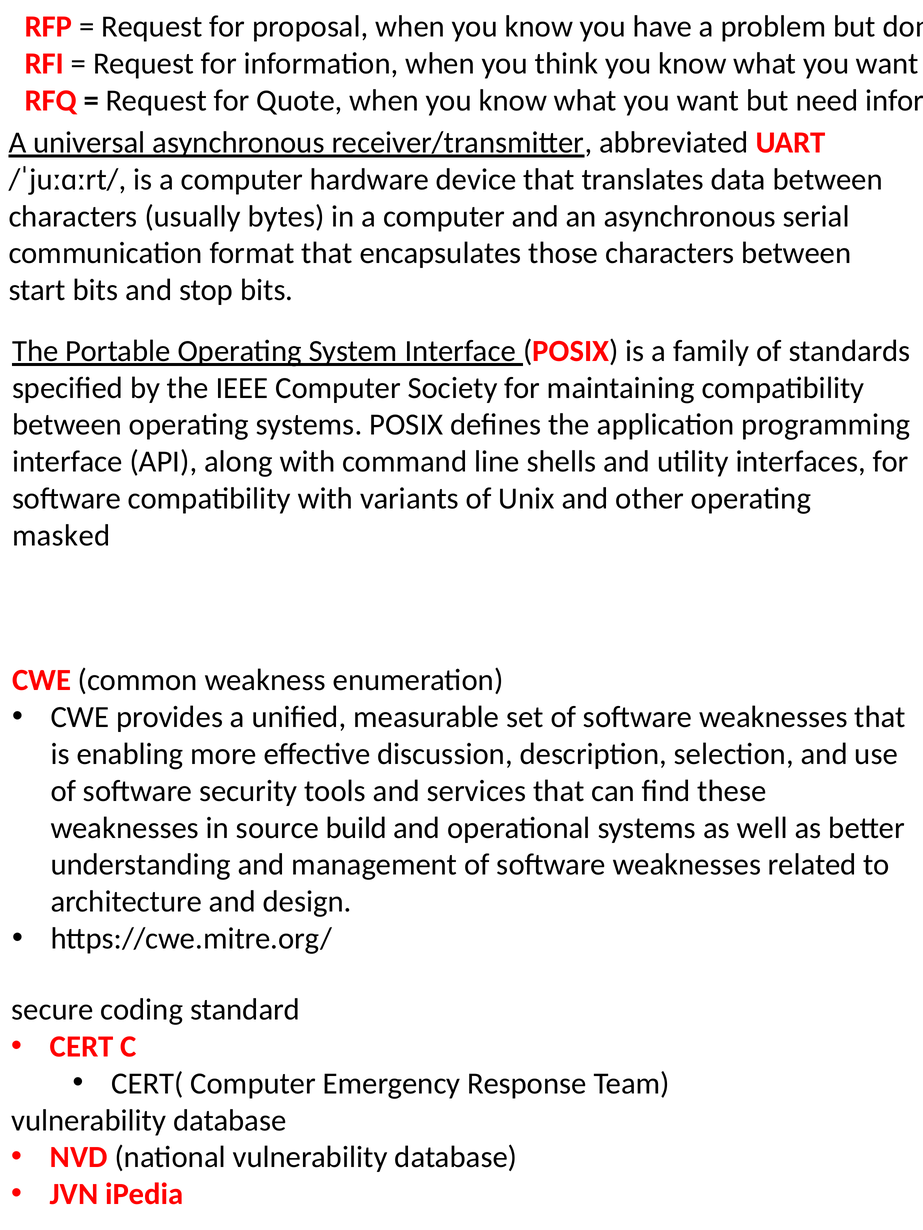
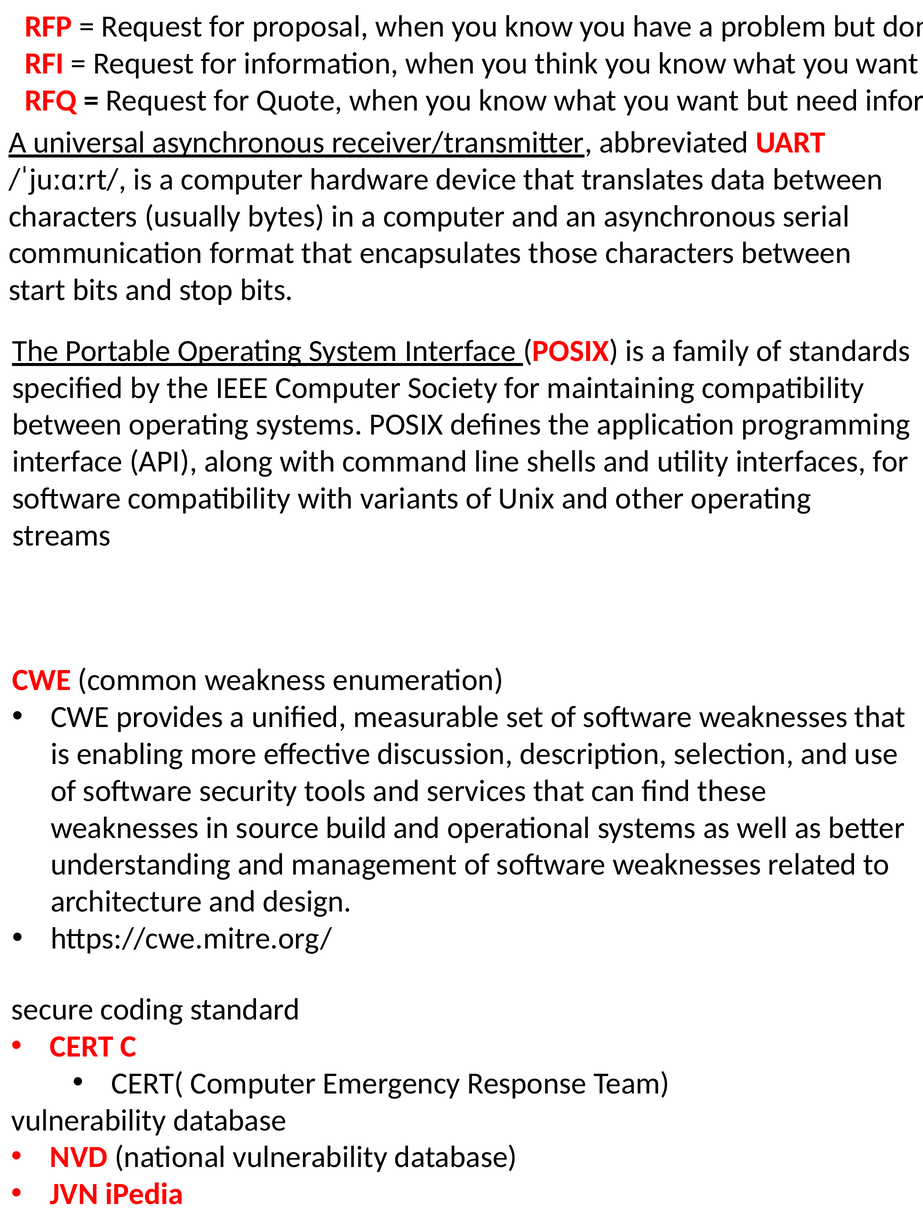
masked: masked -> streams
